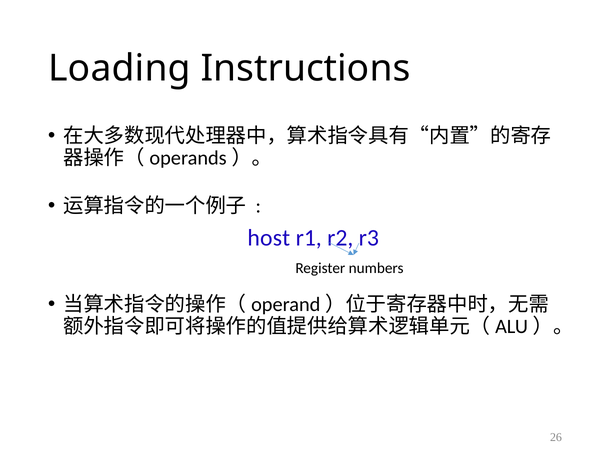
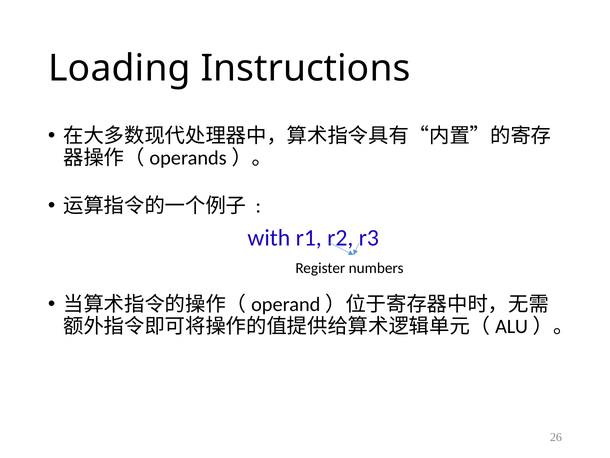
host: host -> with
